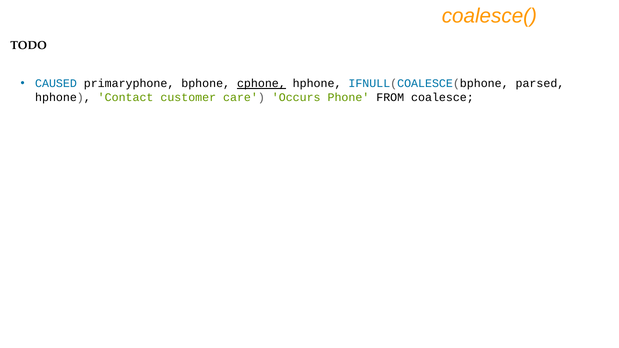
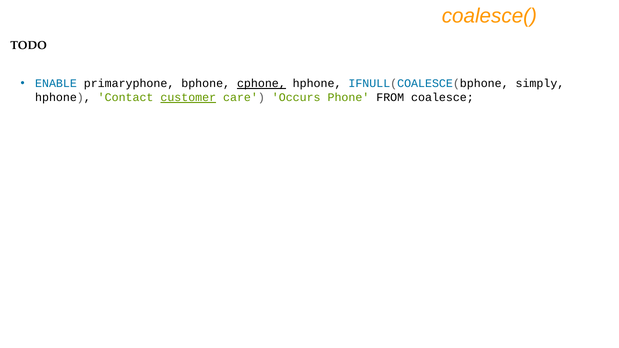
CAUSED: CAUSED -> ENABLE
parsed: parsed -> simply
customer underline: none -> present
